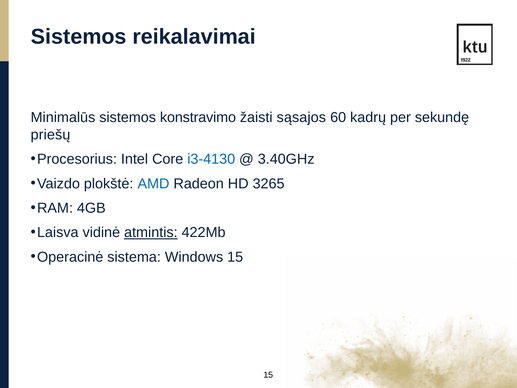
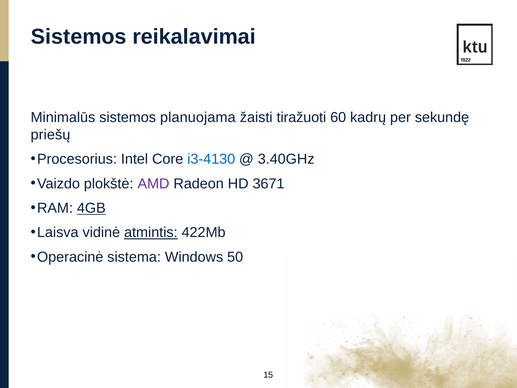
konstravimo: konstravimo -> planuojama
sąsajos: sąsajos -> tiražuoti
AMD colour: blue -> purple
3265: 3265 -> 3671
4GB underline: none -> present
Windows 15: 15 -> 50
